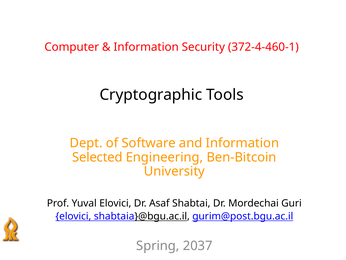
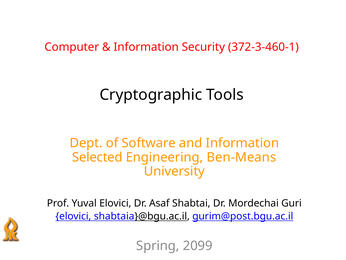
372-4-460-1: 372-4-460-1 -> 372-3-460-1
Ben-Bitcoin: Ben-Bitcoin -> Ben-Means
2037: 2037 -> 2099
